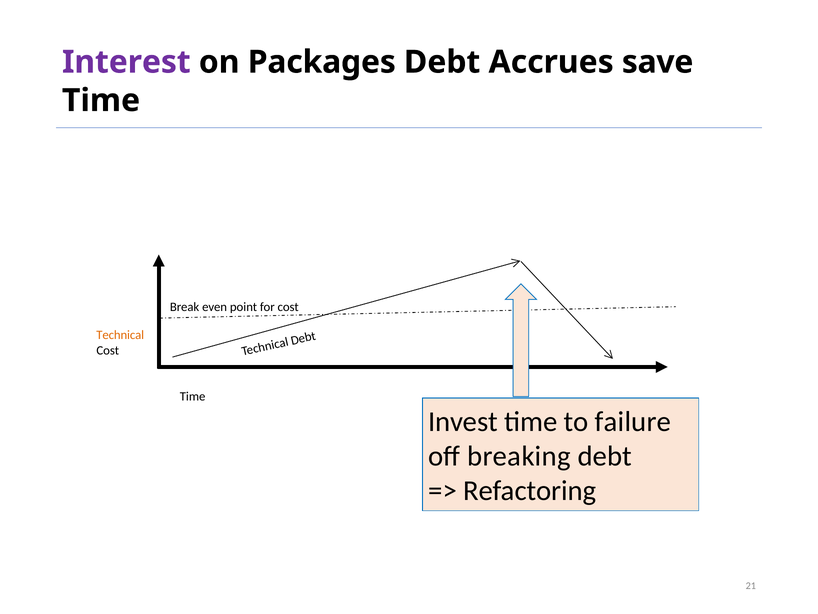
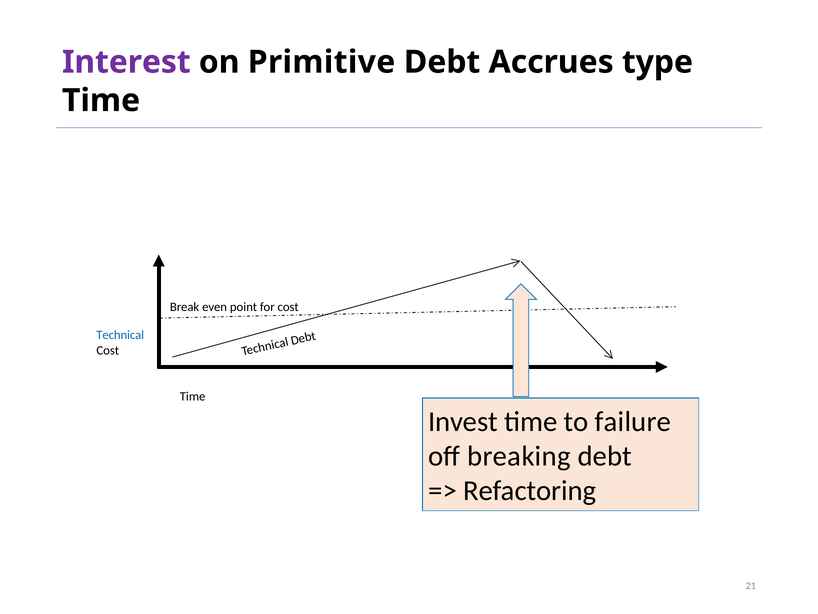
Packages: Packages -> Primitive
save: save -> type
Technical at (120, 335) colour: orange -> blue
